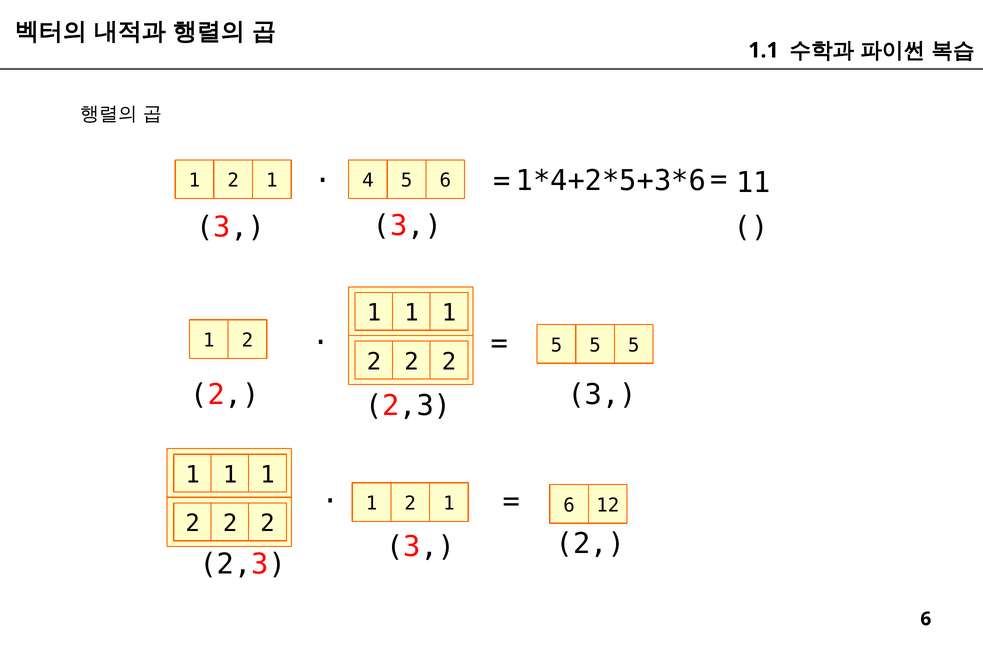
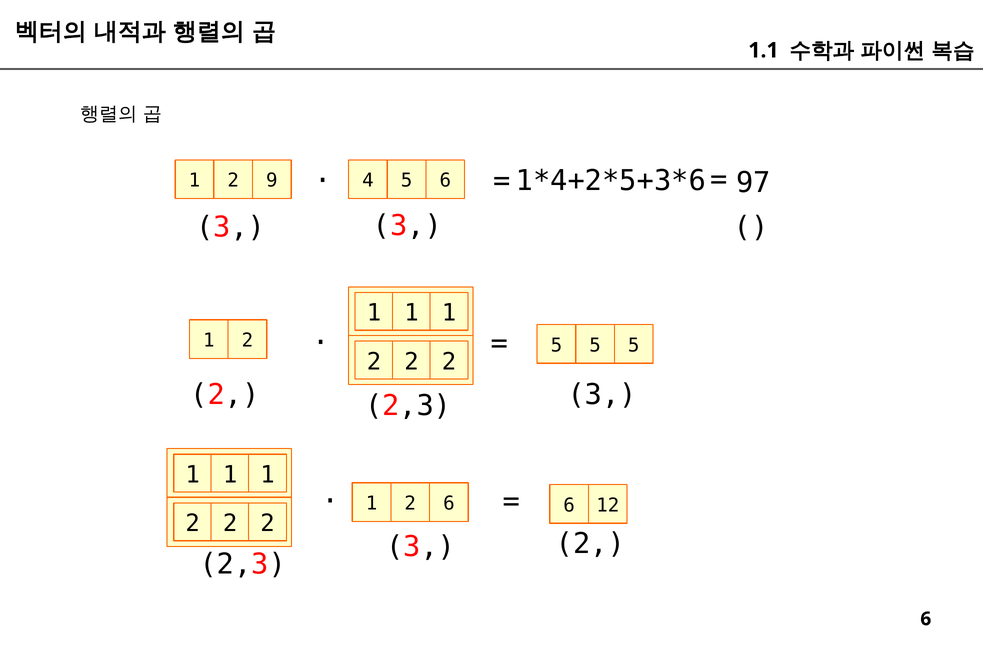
11: 11 -> 97
1 at (272, 181): 1 -> 9
1 at (449, 504): 1 -> 6
